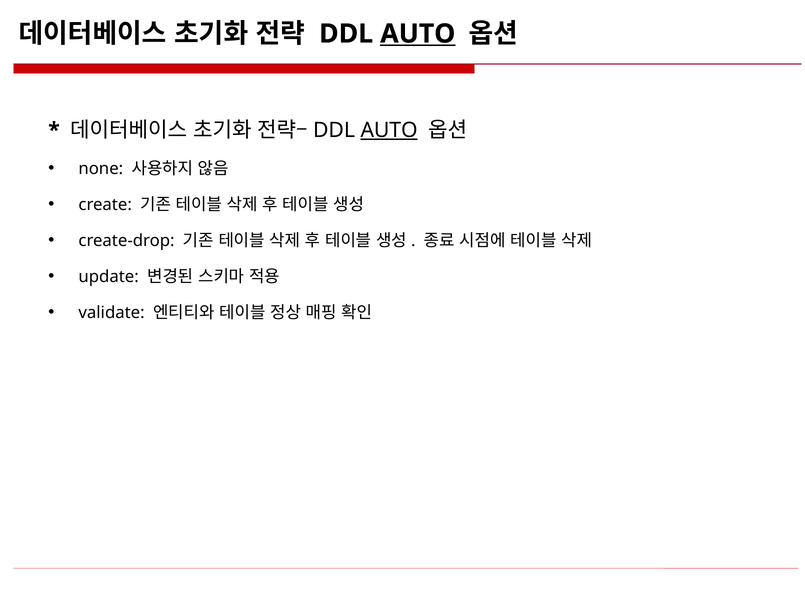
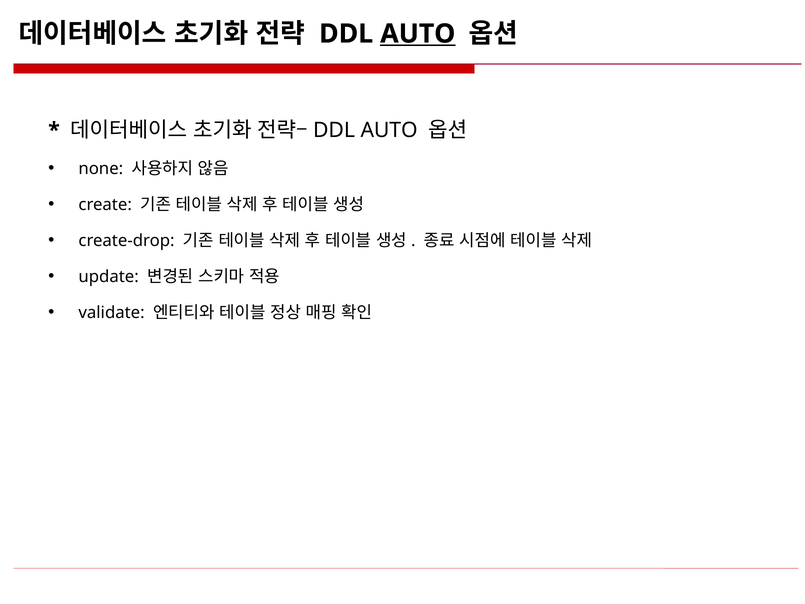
AUTO at (389, 130) underline: present -> none
